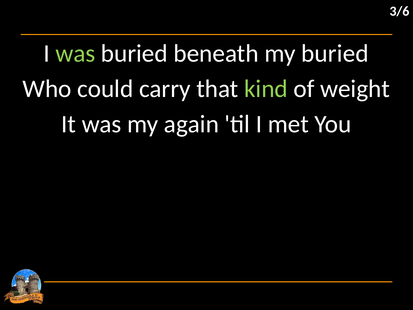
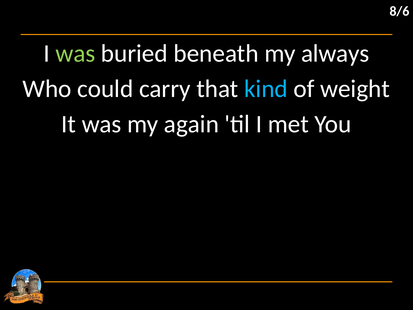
3/6: 3/6 -> 8/6
my buried: buried -> always
kind colour: light green -> light blue
